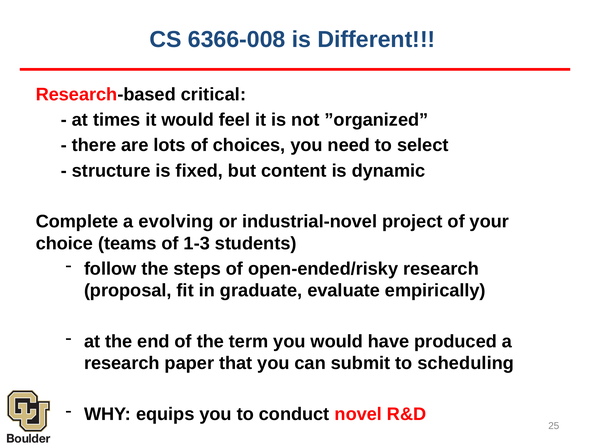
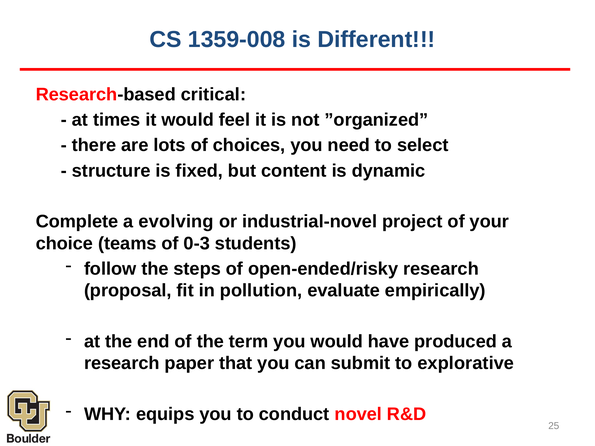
6366-008: 6366-008 -> 1359-008
1-3: 1-3 -> 0-3
graduate: graduate -> pollution
scheduling: scheduling -> explorative
